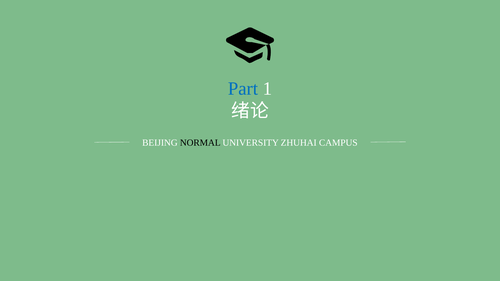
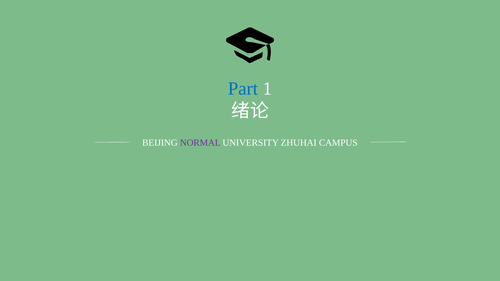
NORMAL colour: black -> purple
